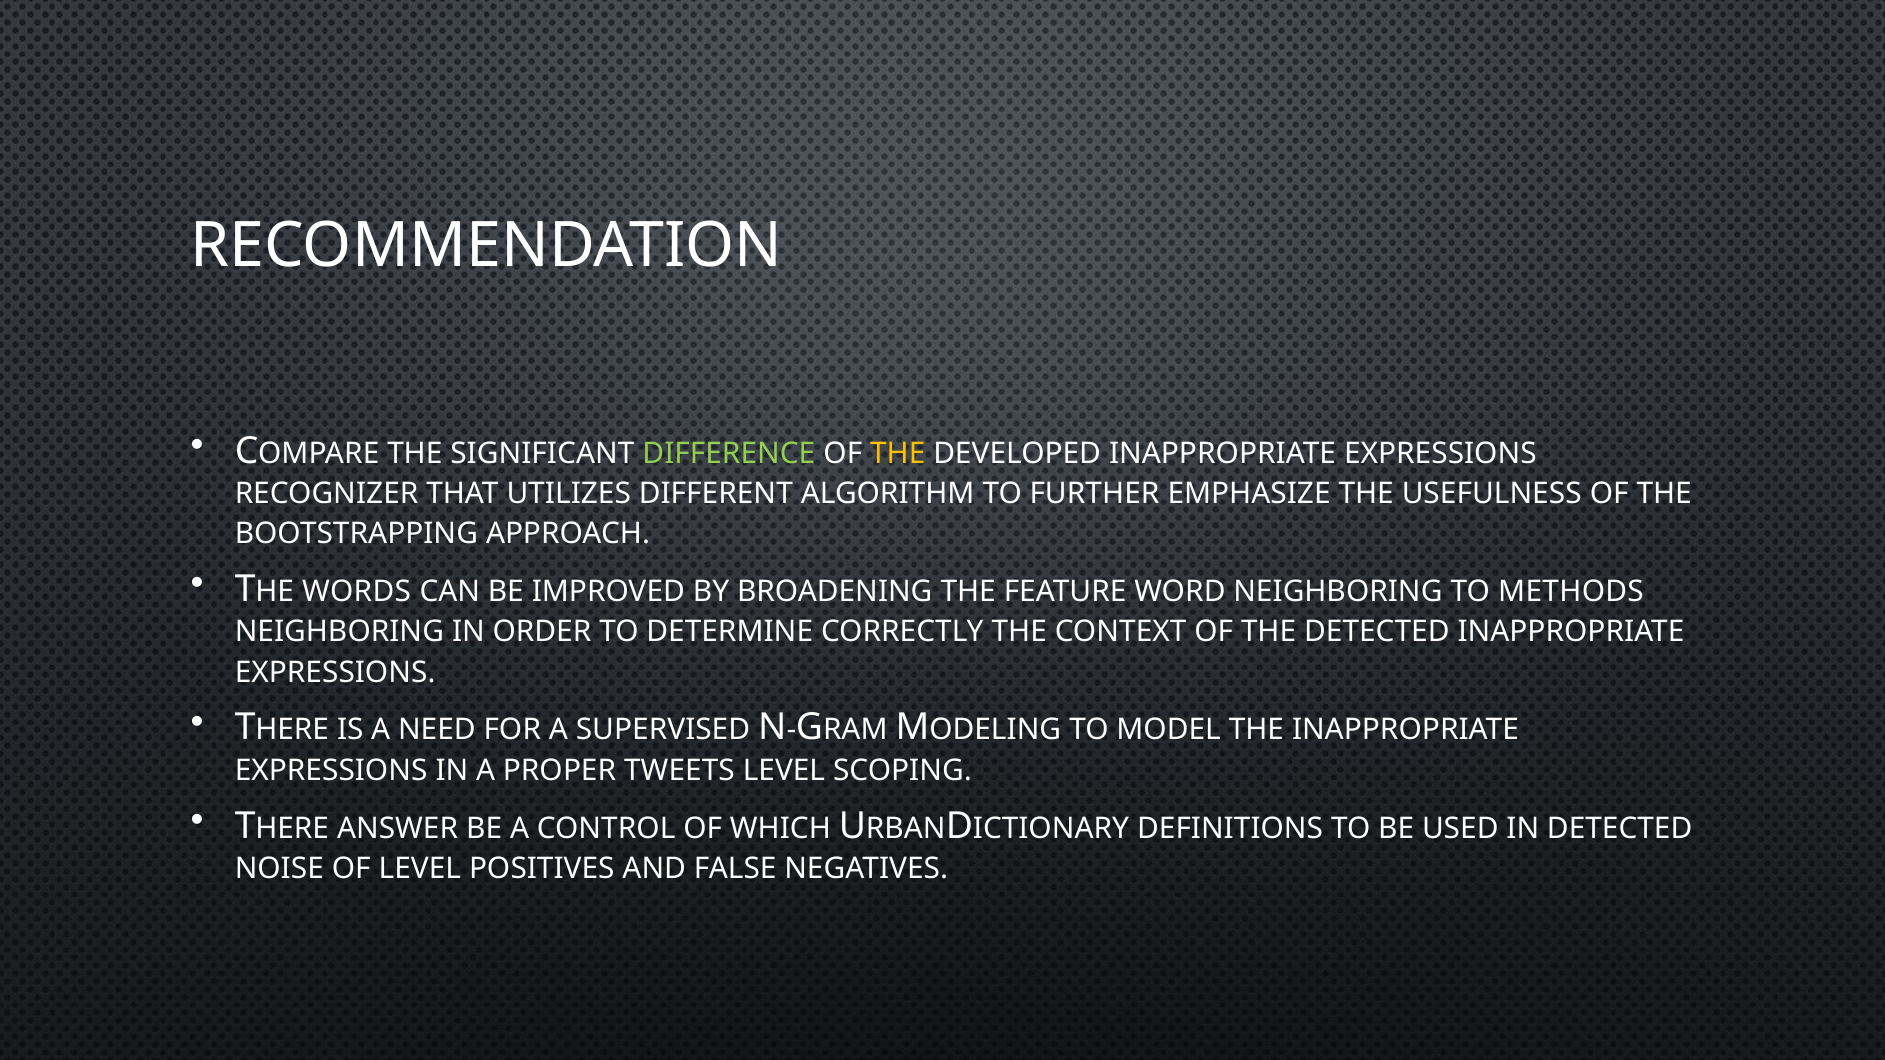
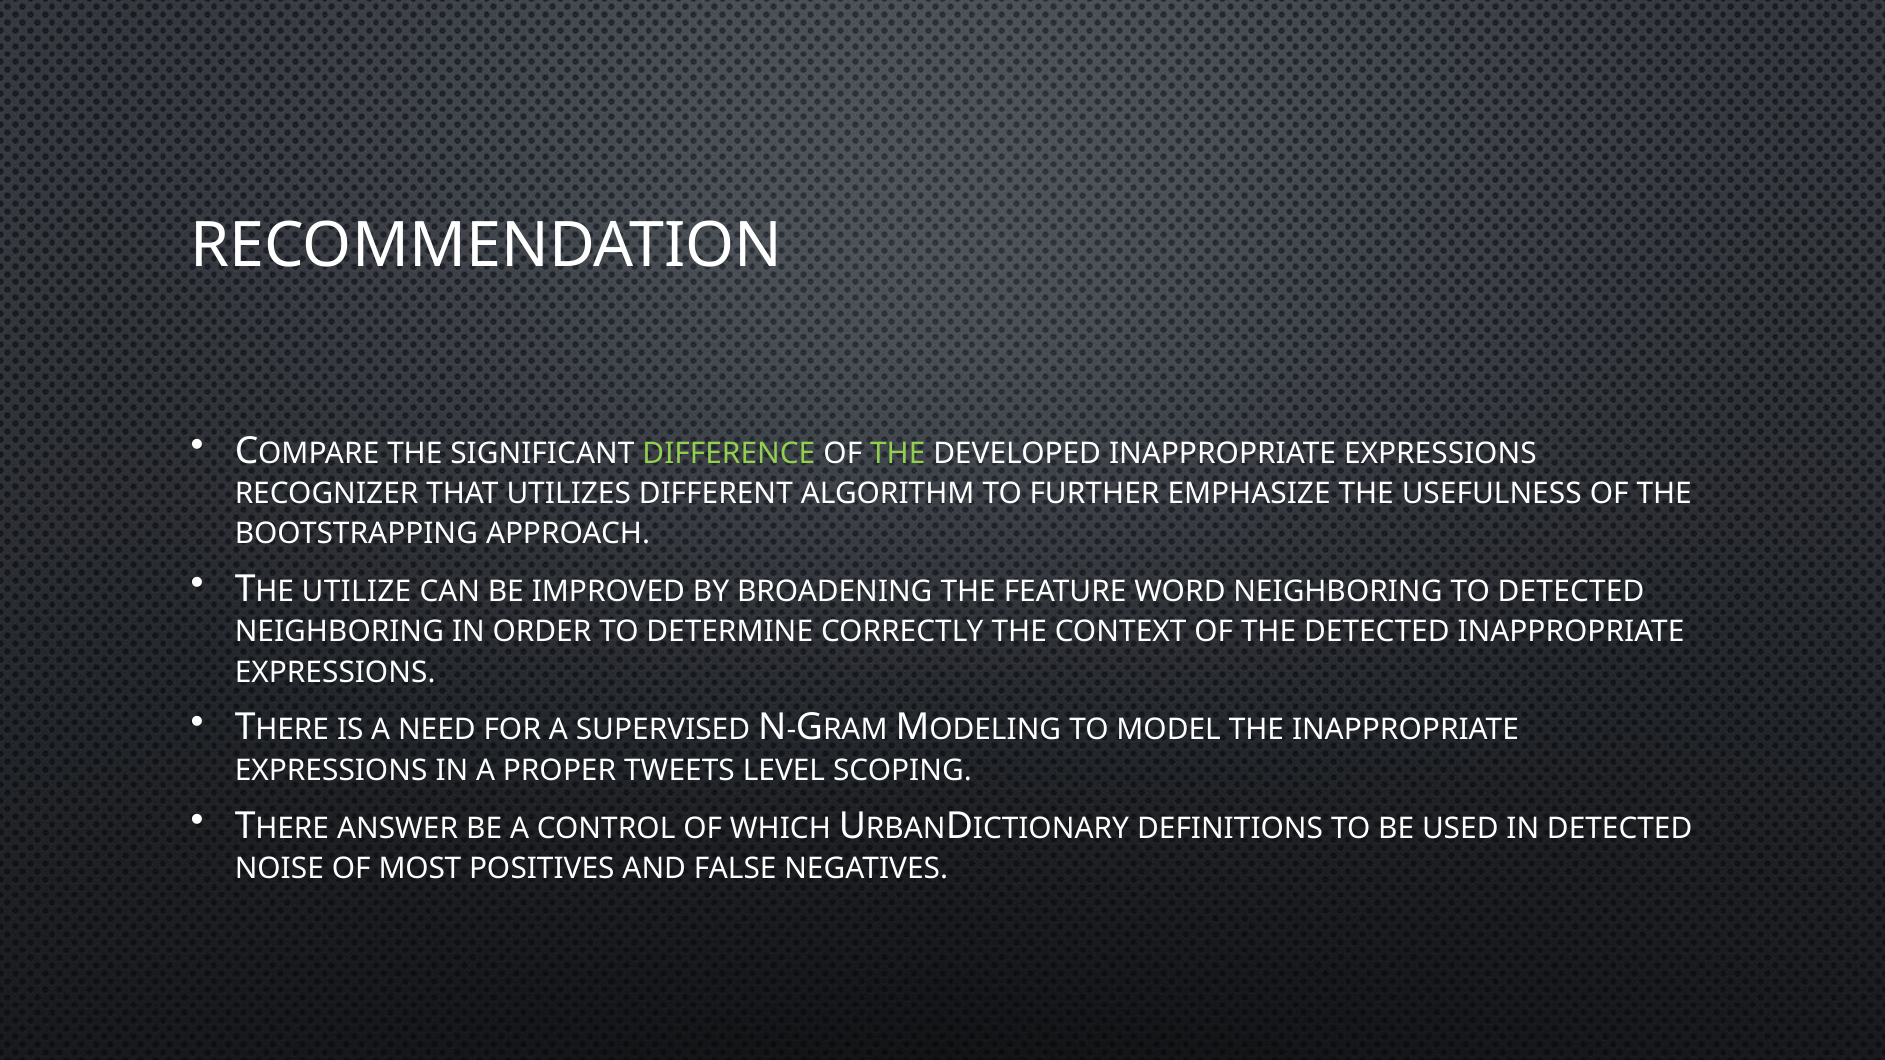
THE at (898, 453) colour: yellow -> light green
WORDS: WORDS -> UTILIZE
TO METHODS: METHODS -> DETECTED
OF LEVEL: LEVEL -> MOST
